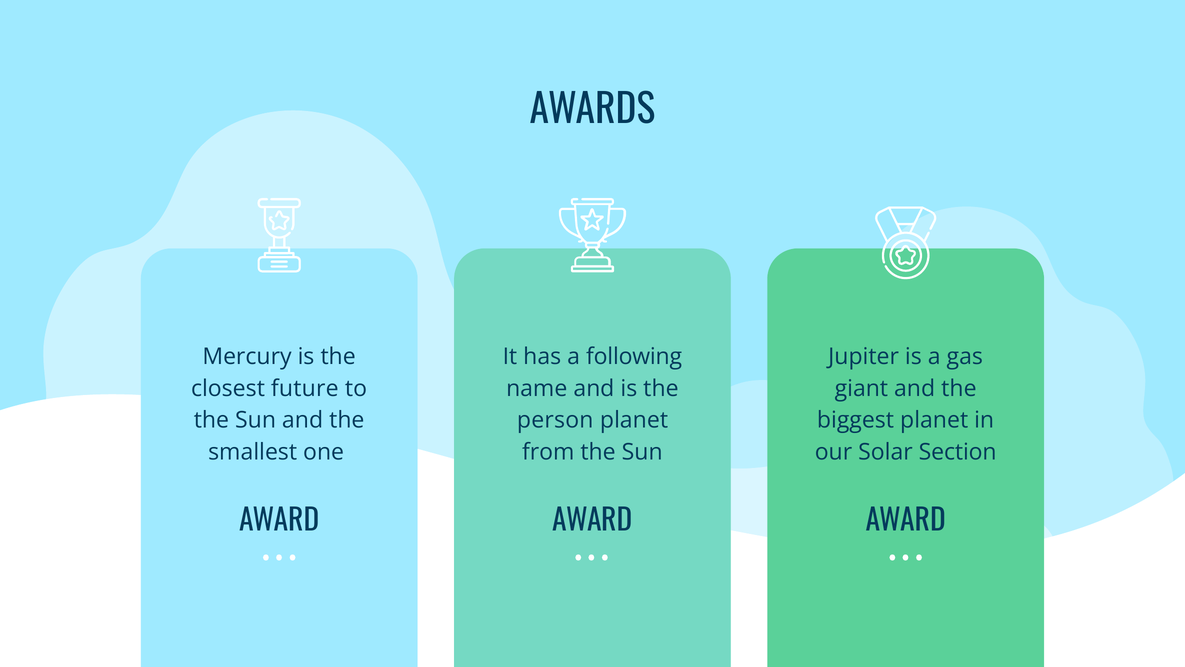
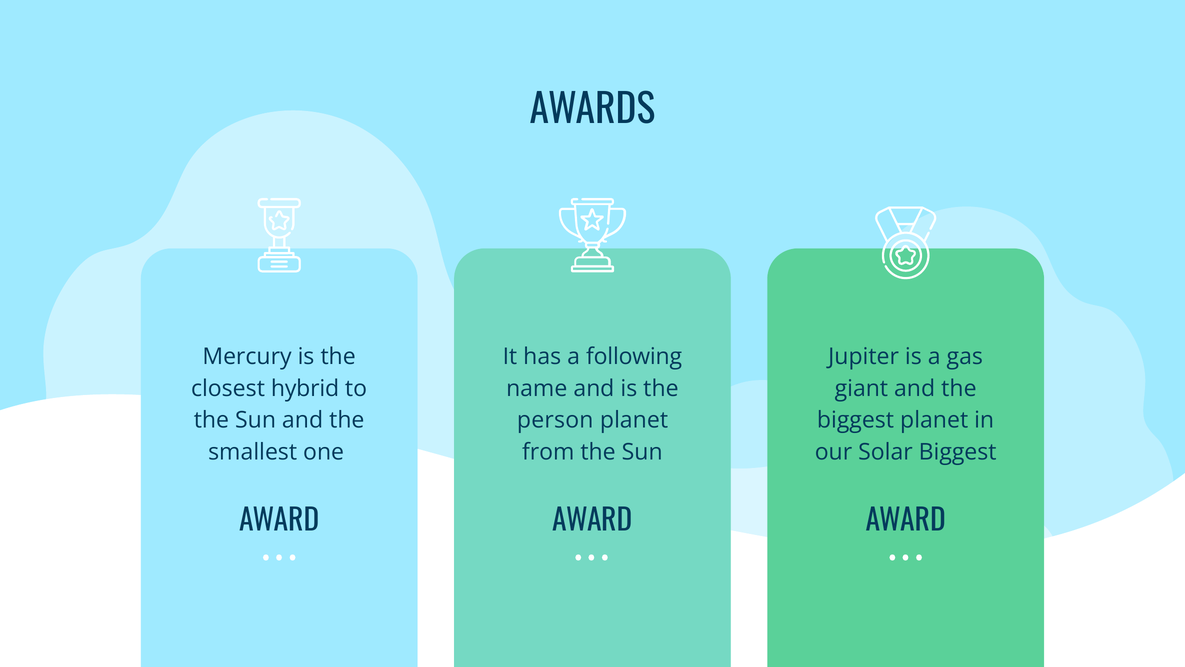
future: future -> hybrid
Solar Section: Section -> Biggest
